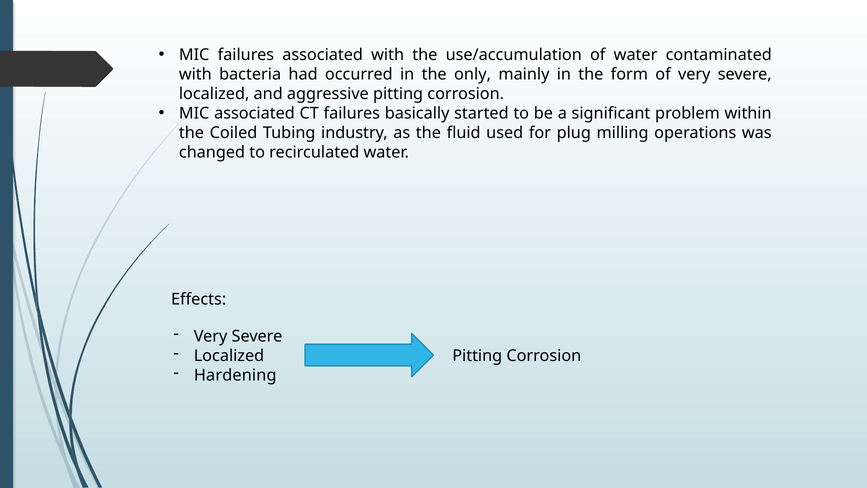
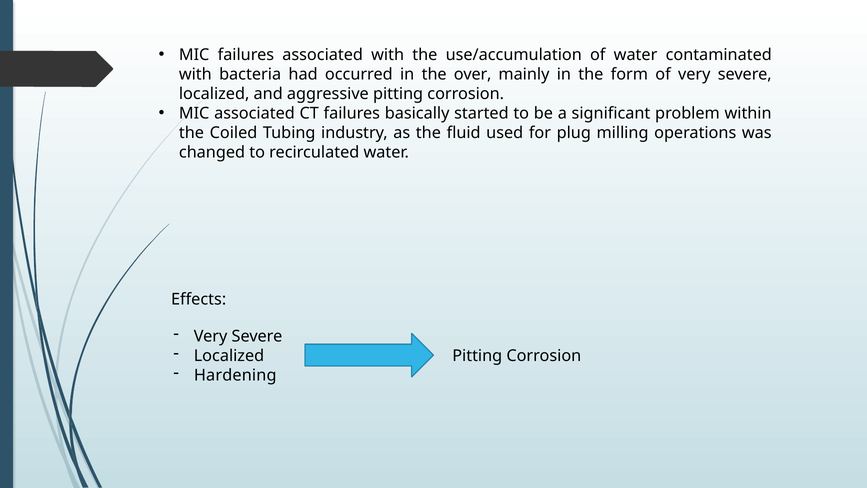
only: only -> over
